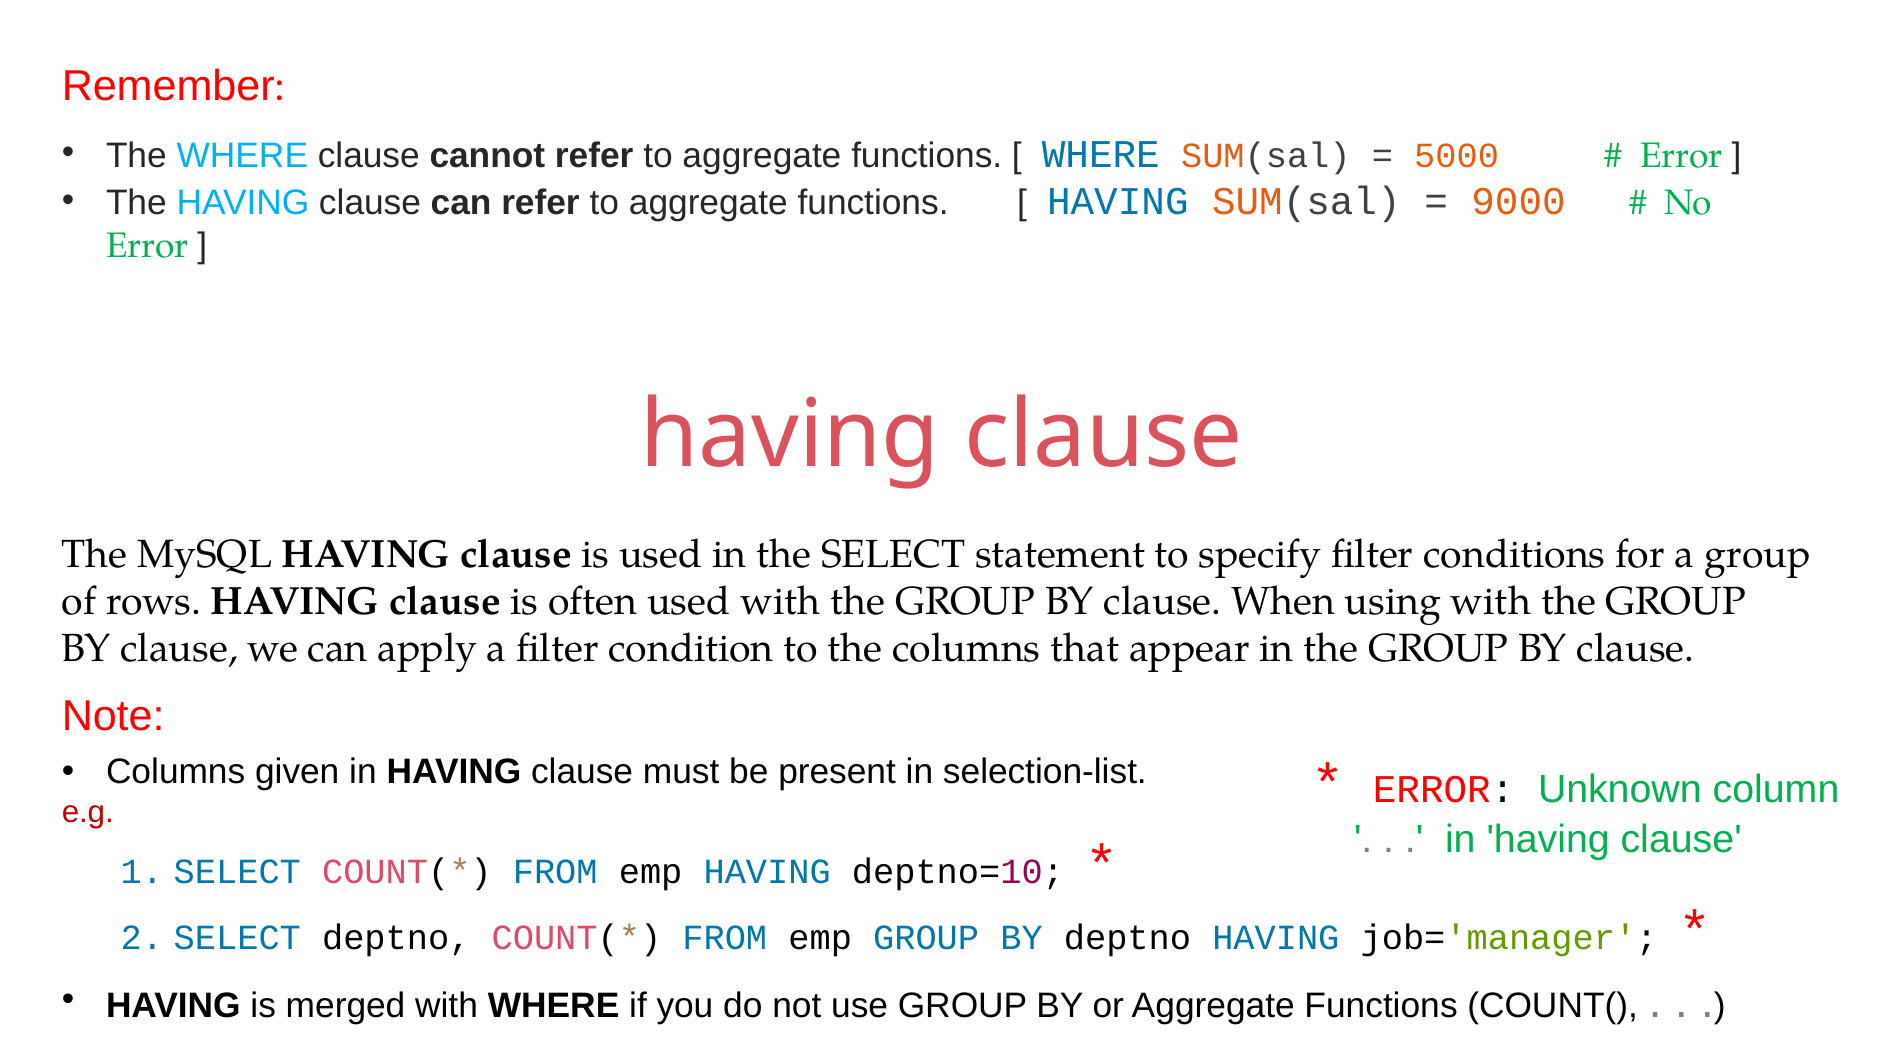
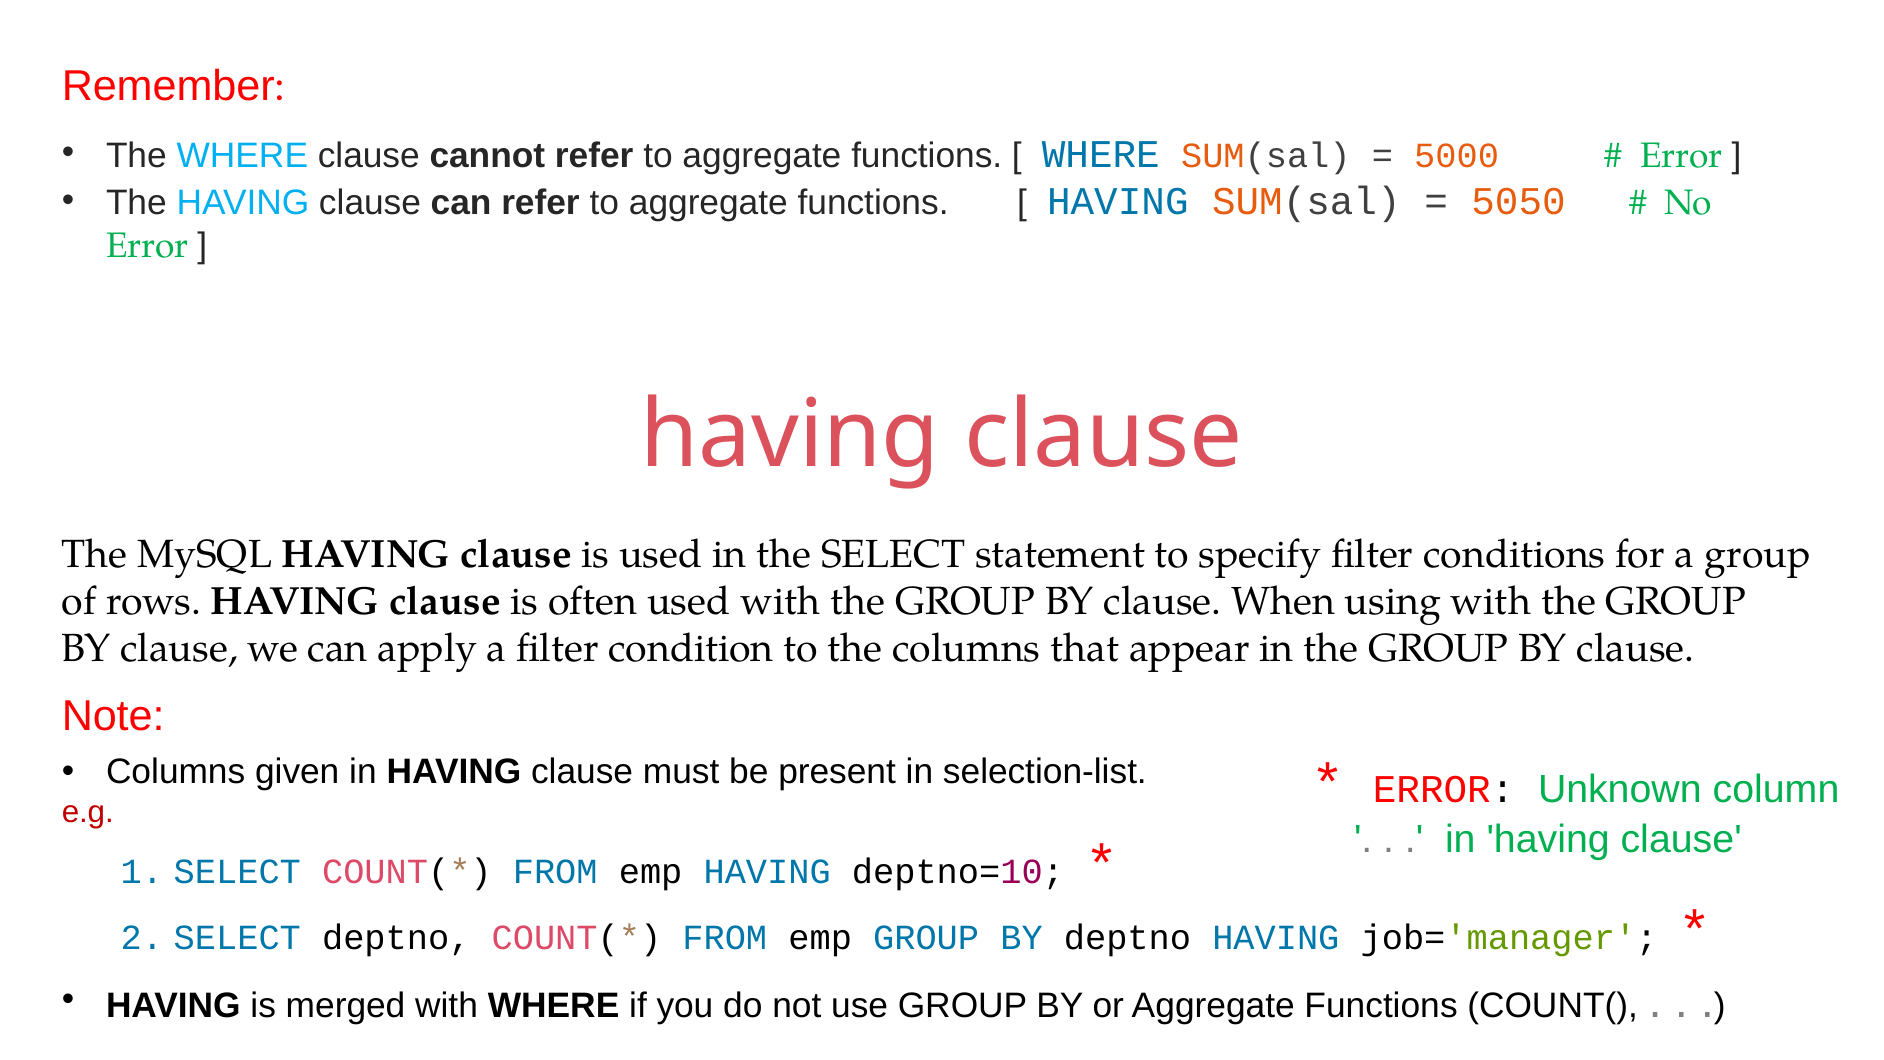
9000: 9000 -> 5050
